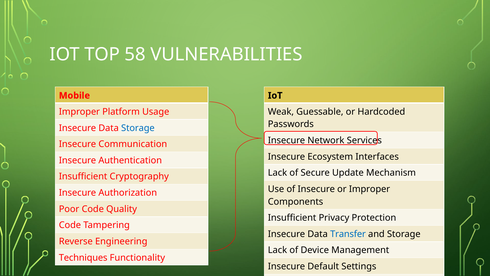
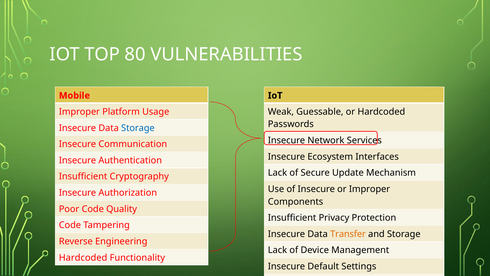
58: 58 -> 80
Transfer colour: blue -> orange
Techniques at (83, 257): Techniques -> Hardcoded
